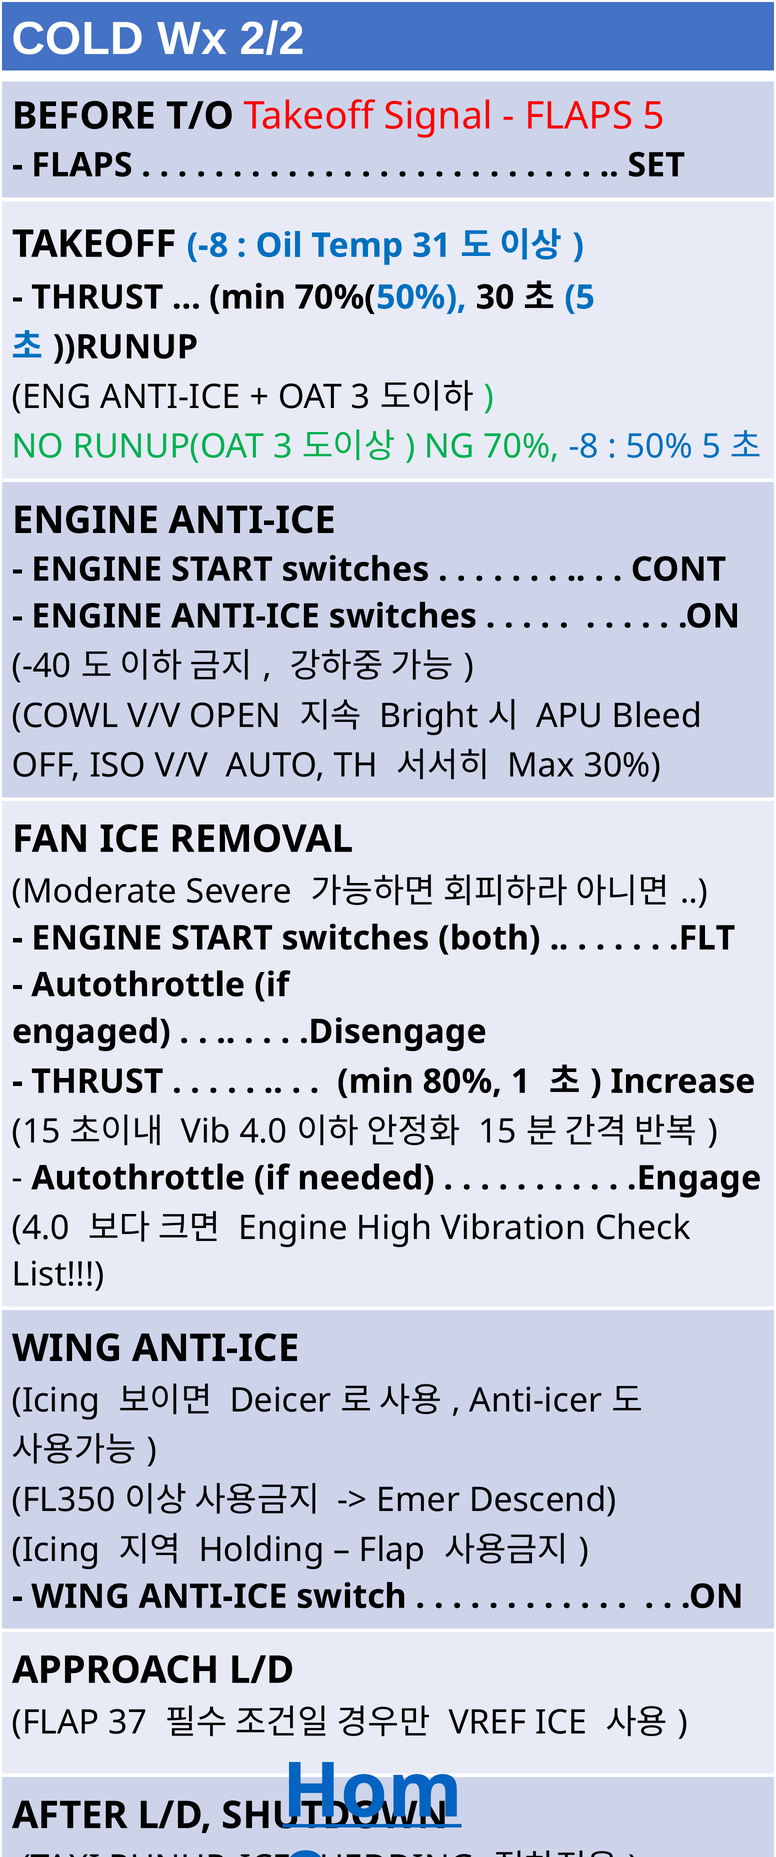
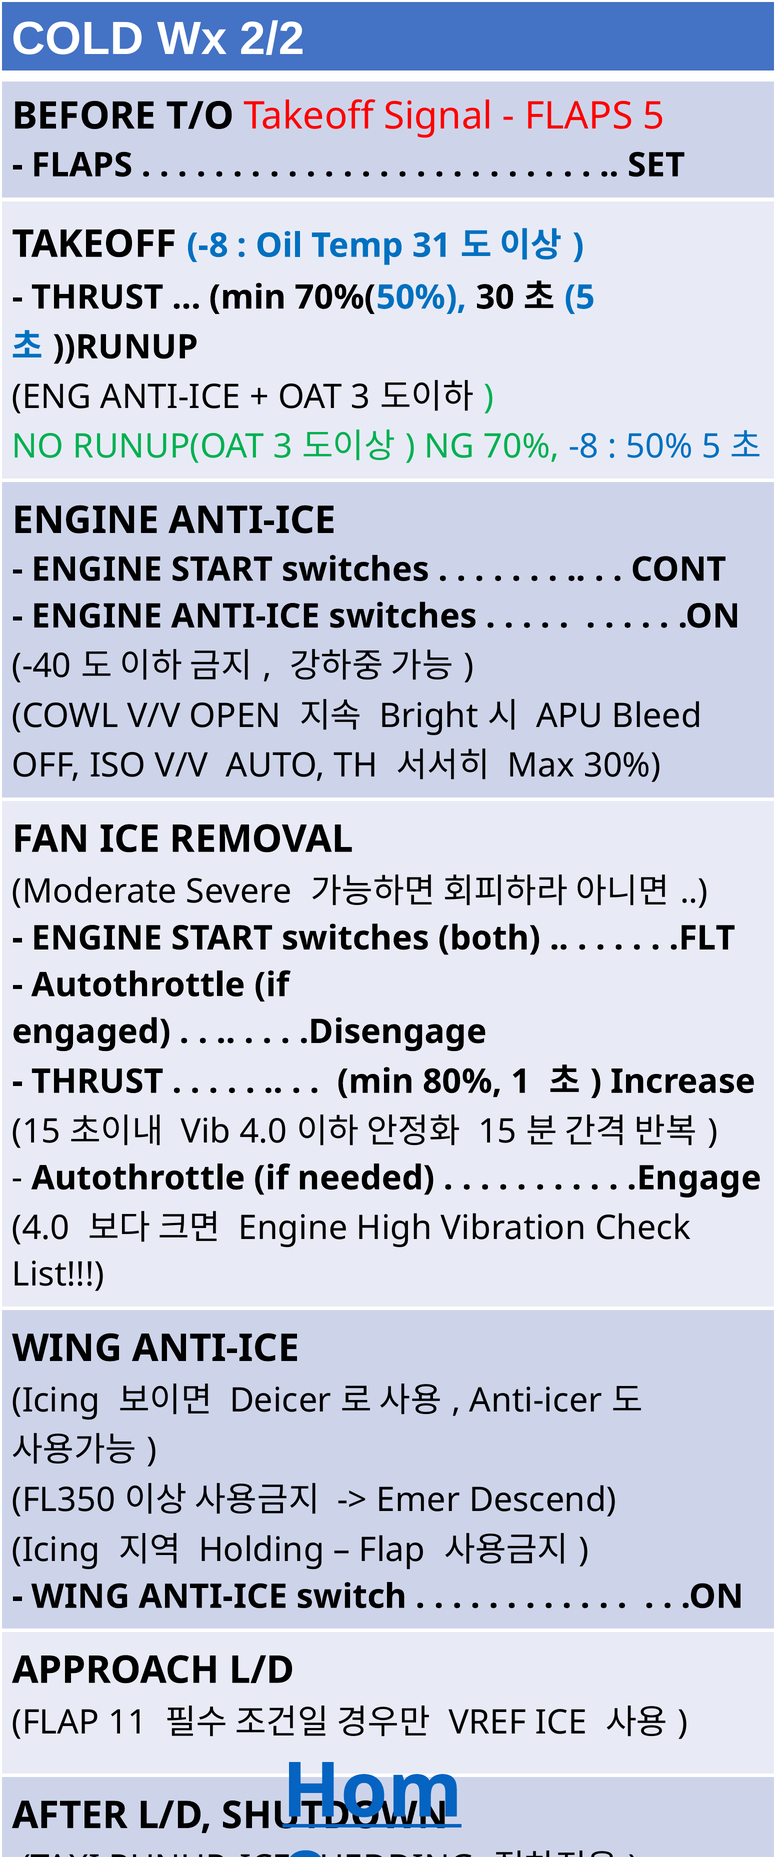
37: 37 -> 11
